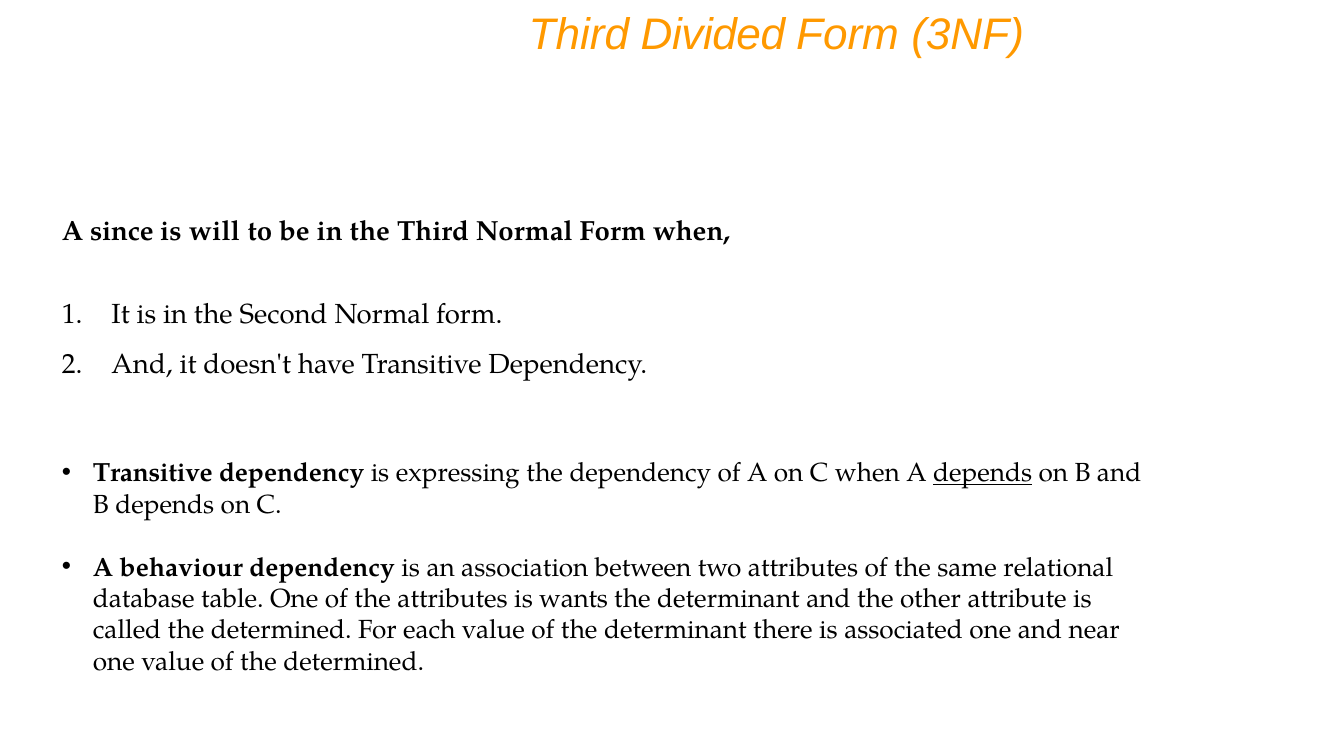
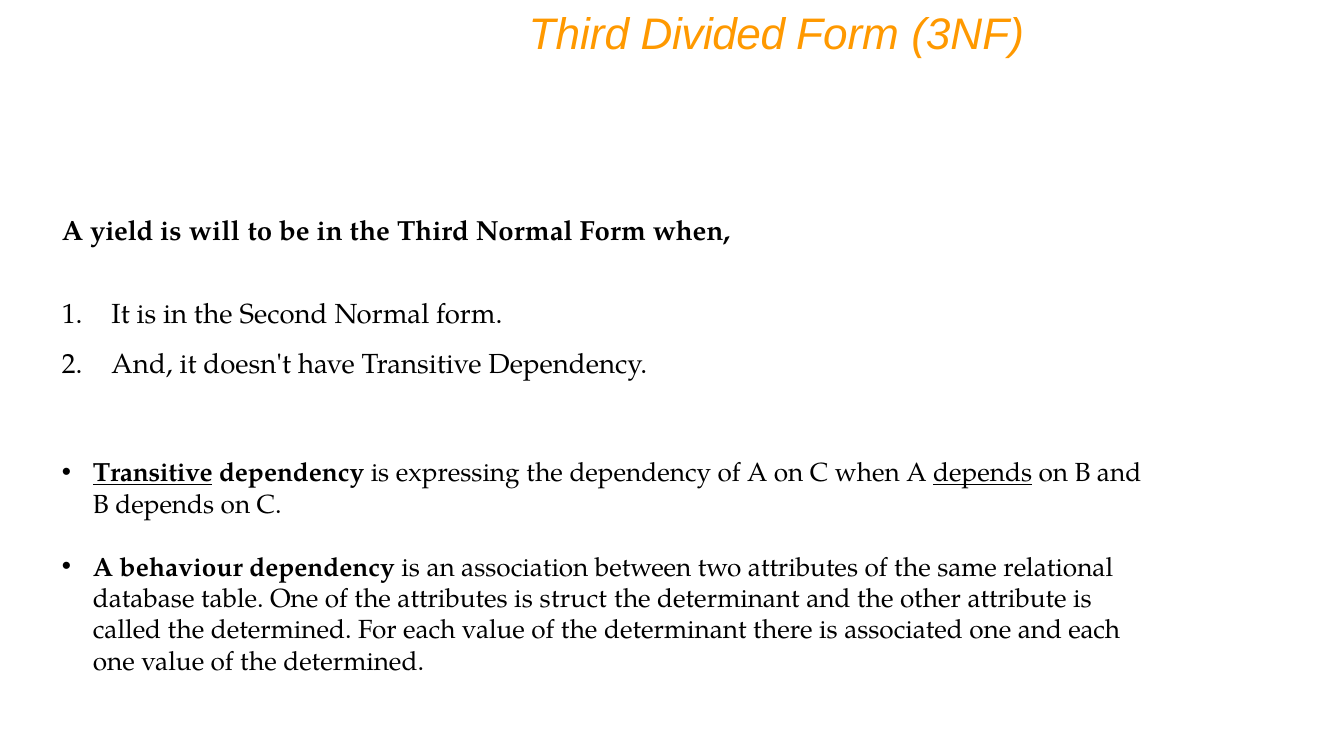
since: since -> yield
Transitive at (153, 473) underline: none -> present
wants: wants -> struct
and near: near -> each
